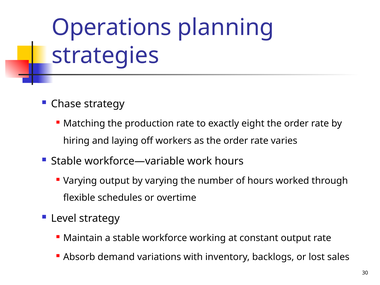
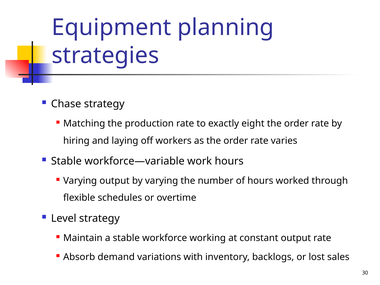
Operations: Operations -> Equipment
